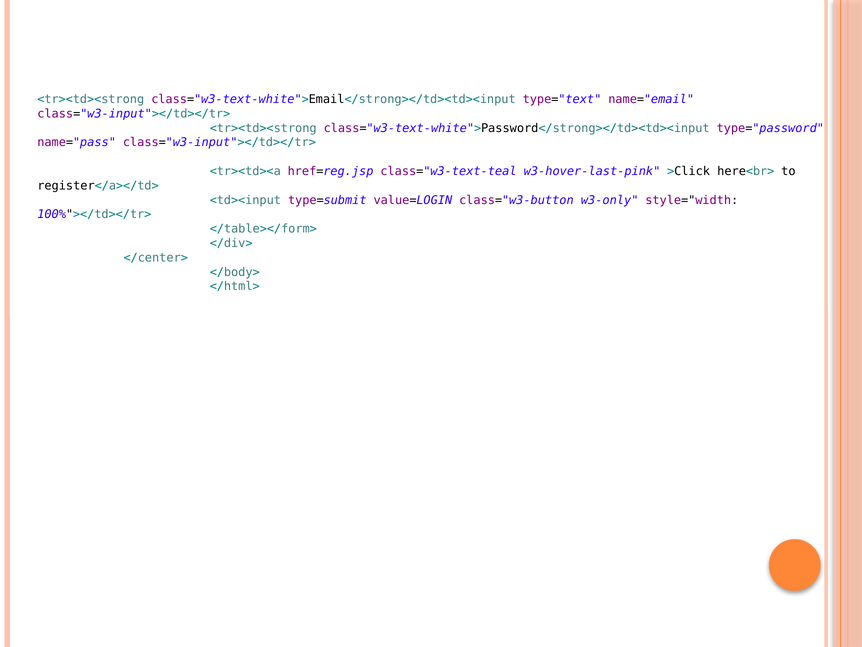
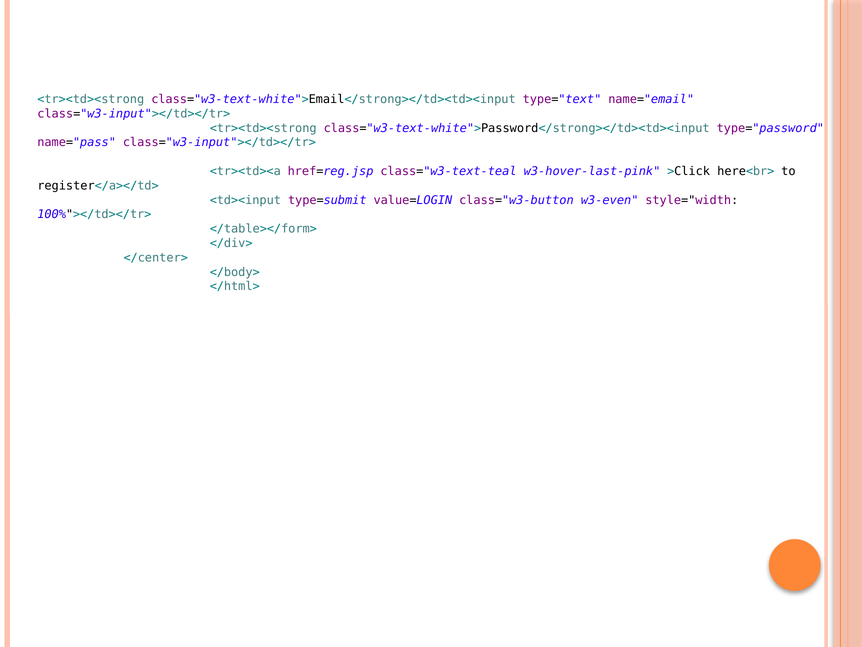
w3-only: w3-only -> w3-even
